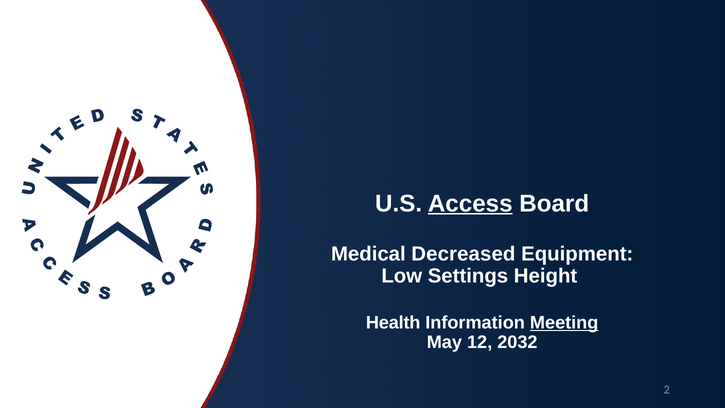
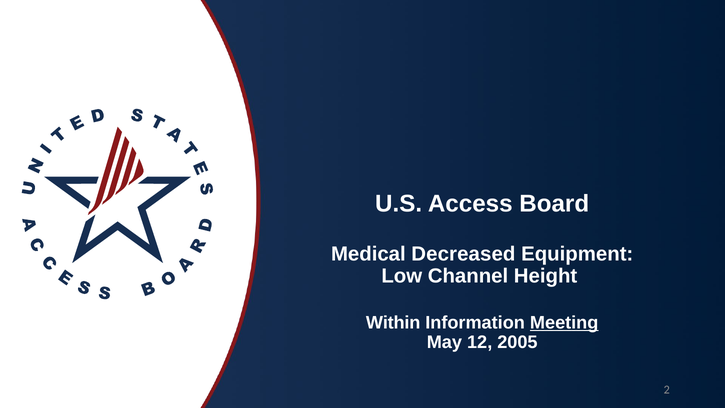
Access underline: present -> none
Settings: Settings -> Channel
Health: Health -> Within
2032: 2032 -> 2005
